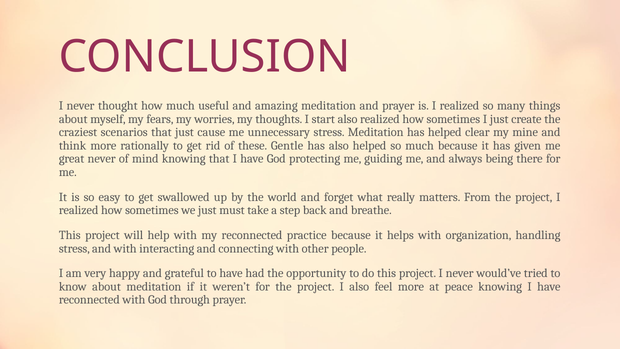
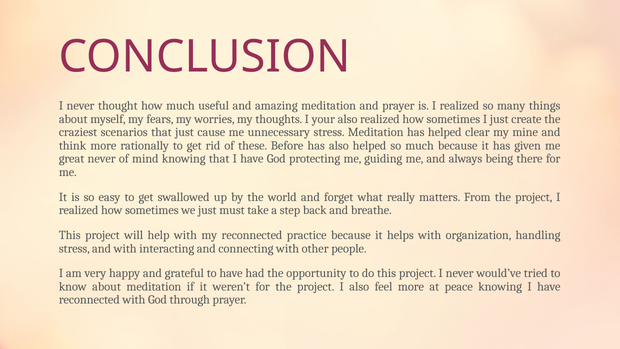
start: start -> your
Gentle: Gentle -> Before
